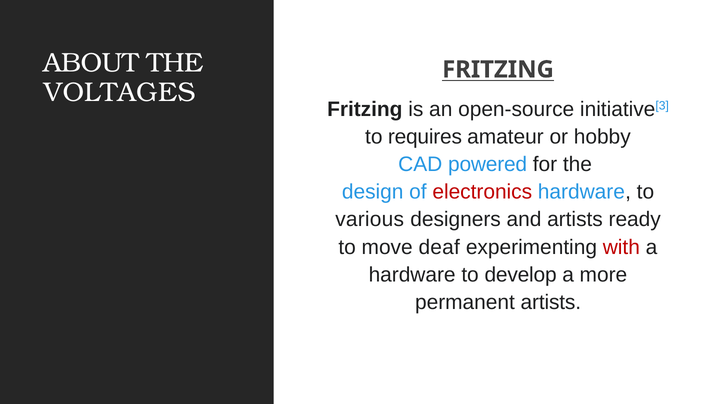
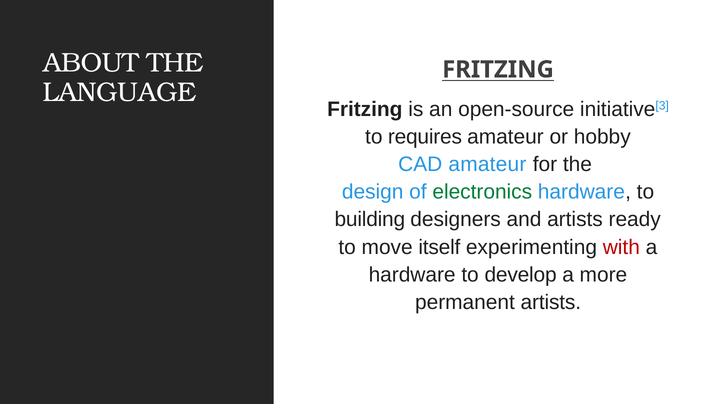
VOLTAGES: VOLTAGES -> LANGUAGE
CAD powered: powered -> amateur
electronics colour: red -> green
various: various -> building
deaf: deaf -> itself
